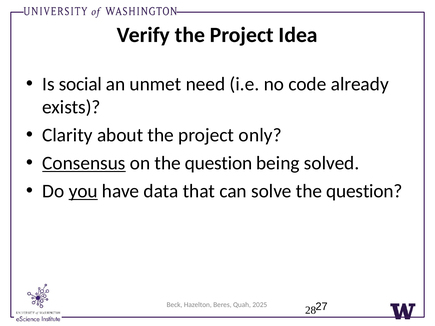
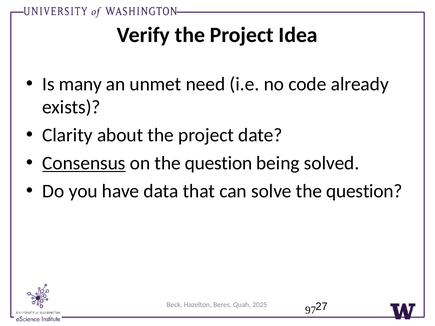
social: social -> many
only: only -> date
you underline: present -> none
28: 28 -> 97
